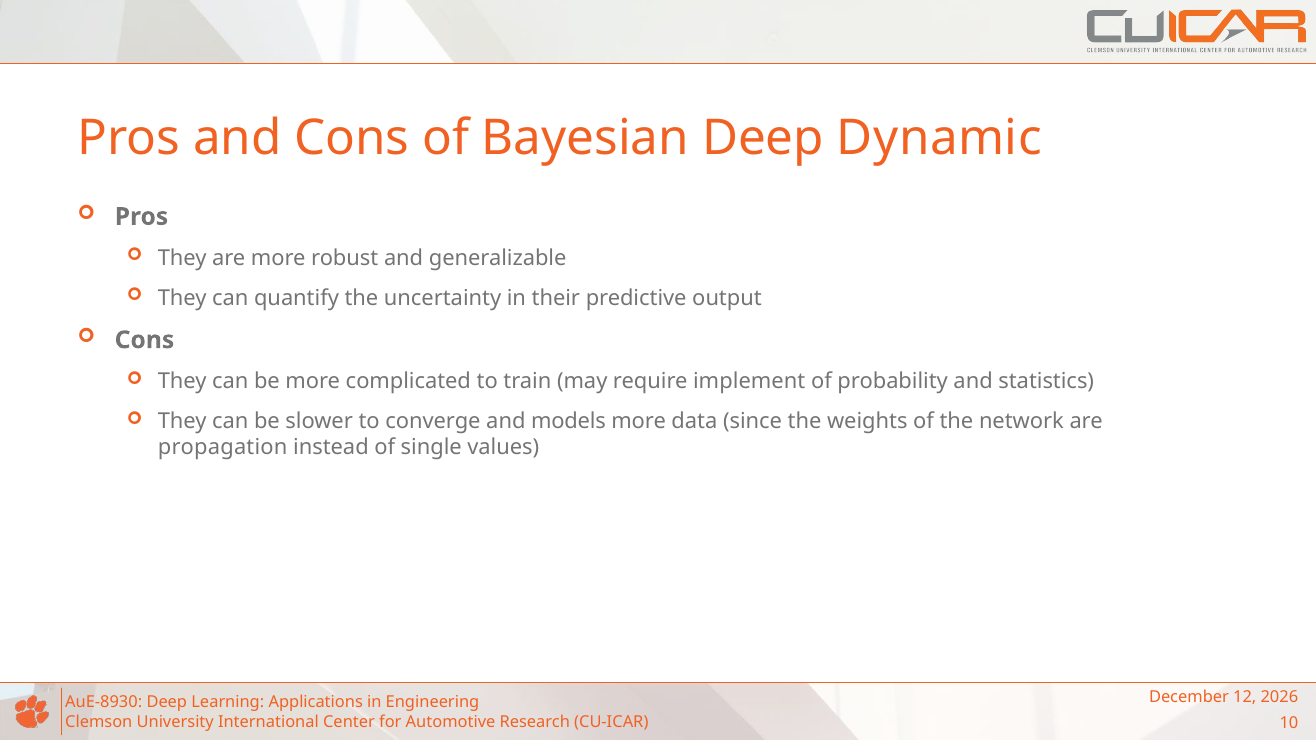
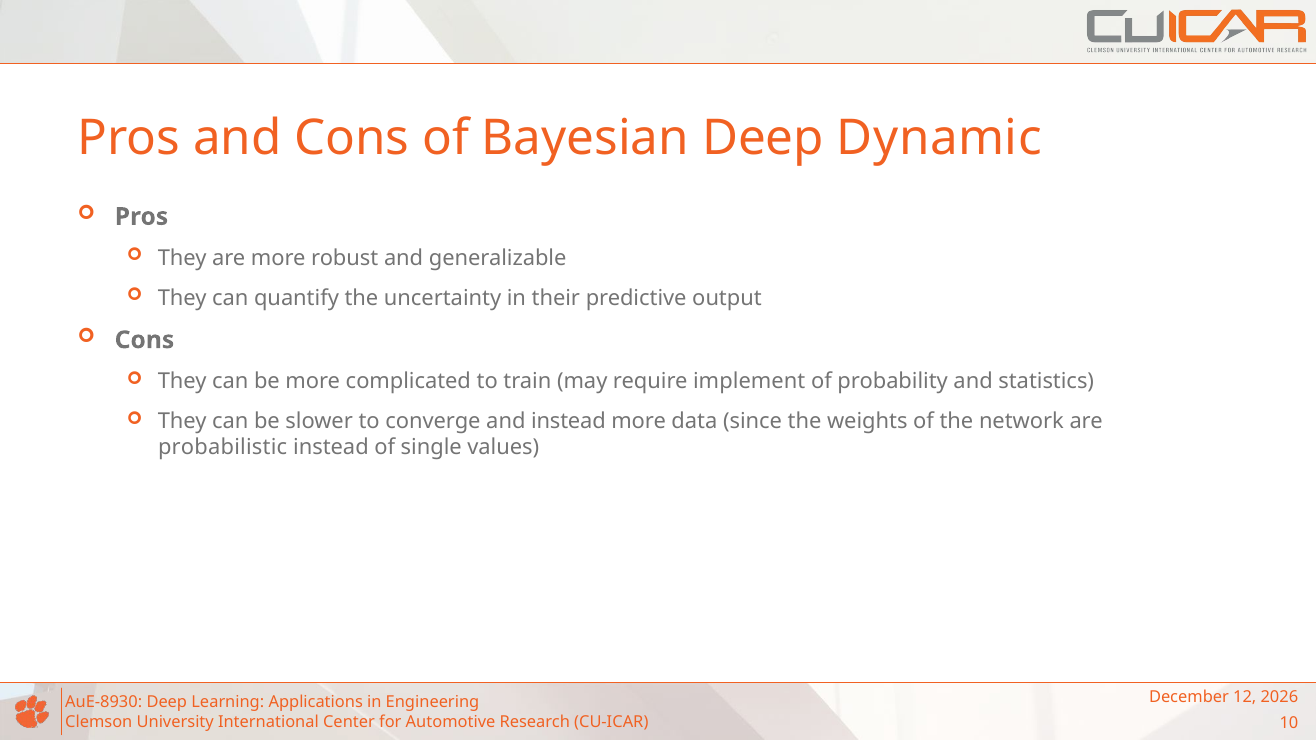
and models: models -> instead
propagation: propagation -> probabilistic
